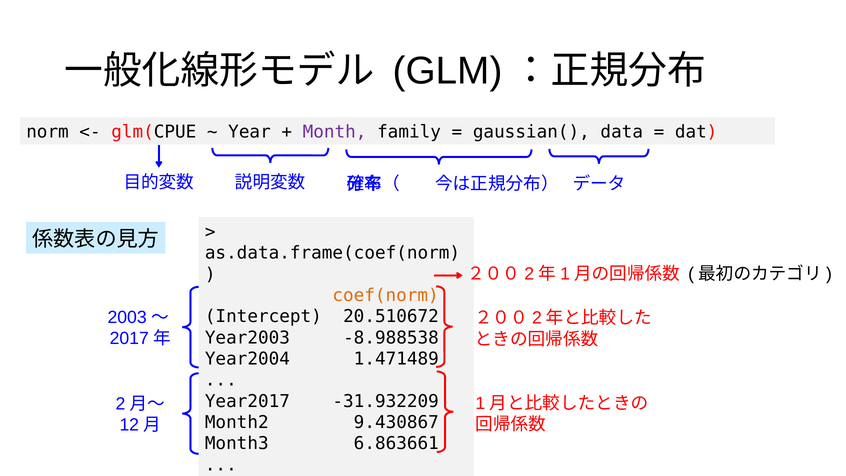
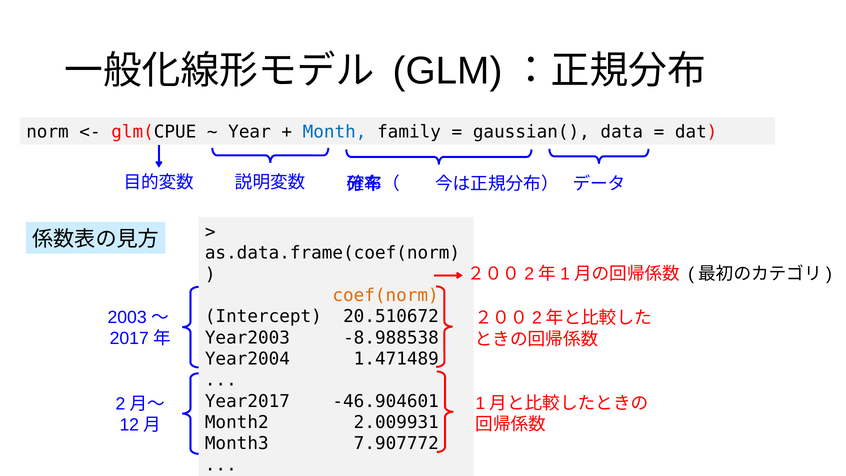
Month colour: purple -> blue
-31.932209: -31.932209 -> -46.904601
9.430867: 9.430867 -> 2.009931
6.863661: 6.863661 -> 7.907772
